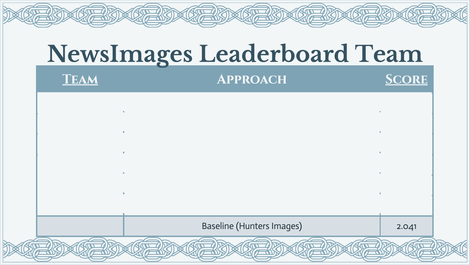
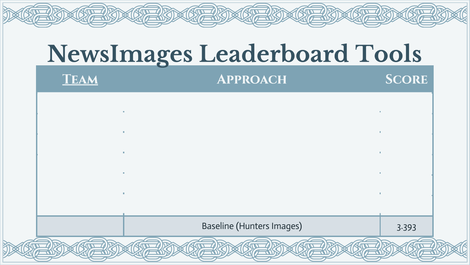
Leaderboard Team: Team -> Tools
Score underline: present -> none
2.041: 2.041 -> 3.393
